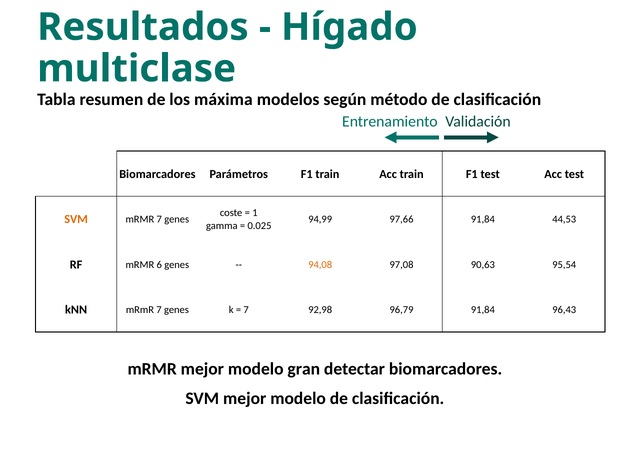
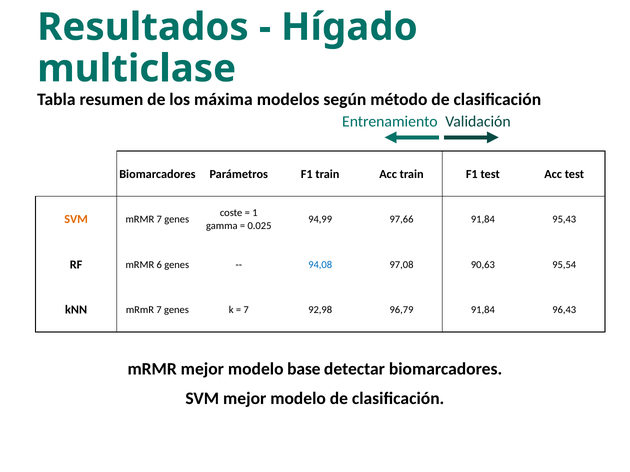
44,53: 44,53 -> 95,43
94,08 colour: orange -> blue
gran: gran -> base
